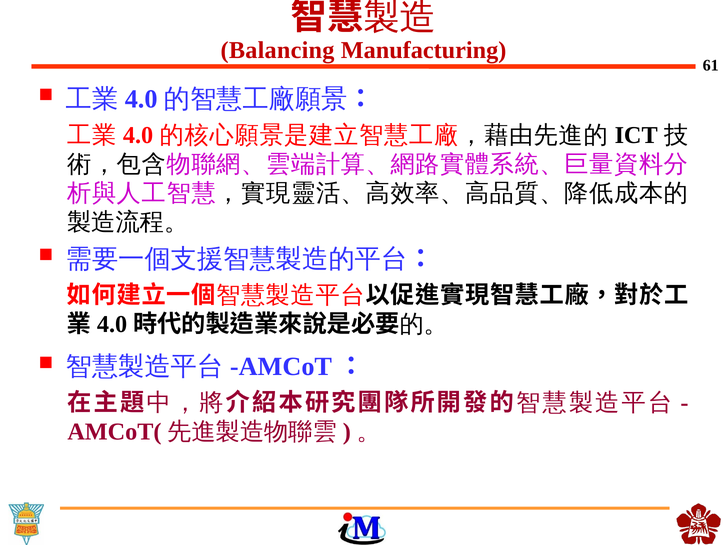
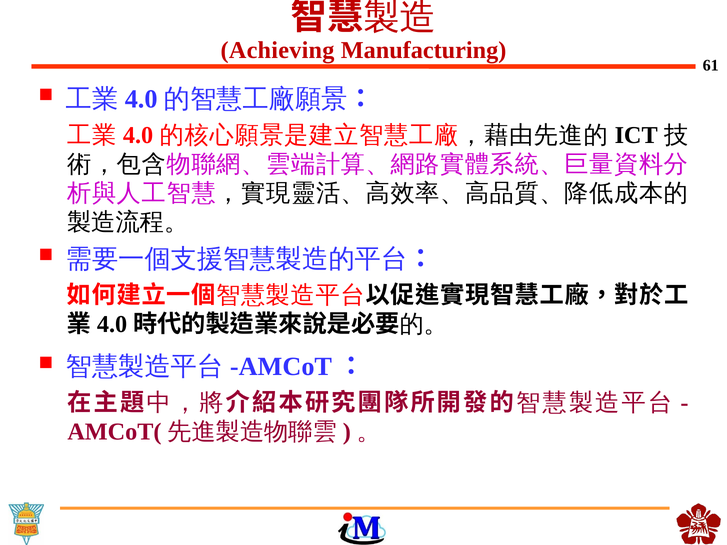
Balancing: Balancing -> Achieving
